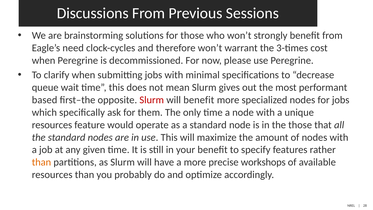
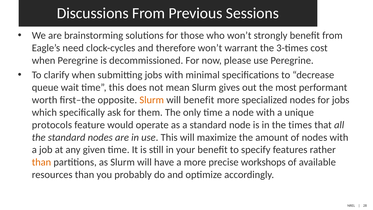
based: based -> worth
Slurm at (152, 100) colour: red -> orange
resources at (52, 125): resources -> protocols
the those: those -> times
